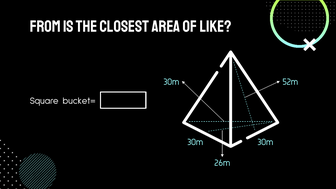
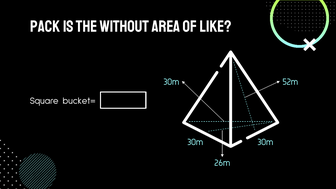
From: From -> Pack
closest: closest -> without
